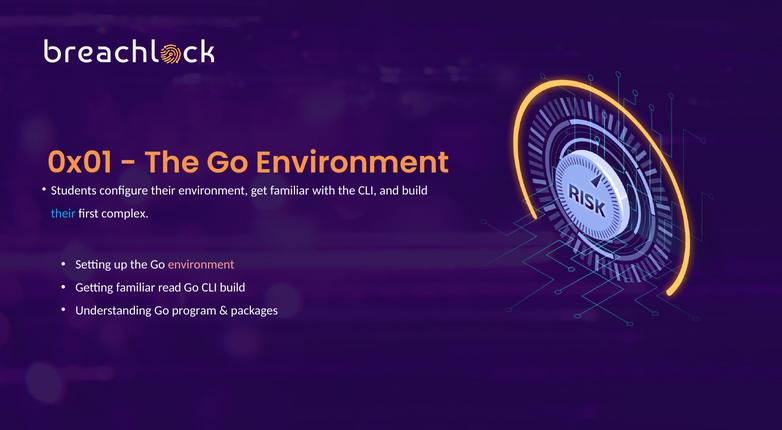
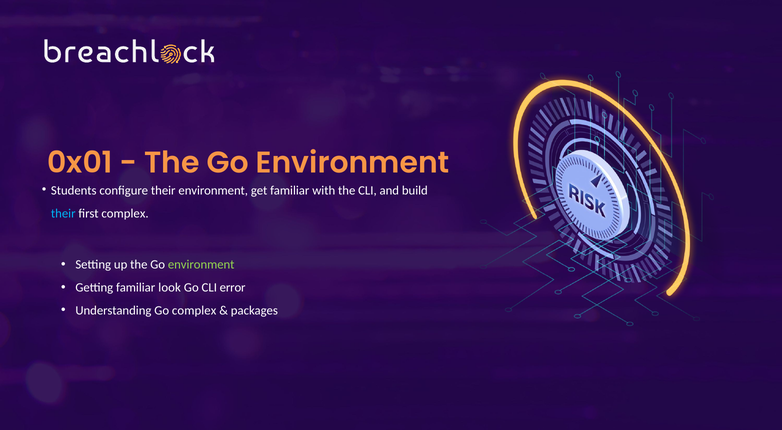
environment at (201, 264) colour: pink -> light green
read: read -> look
CLI build: build -> error
Go program: program -> complex
